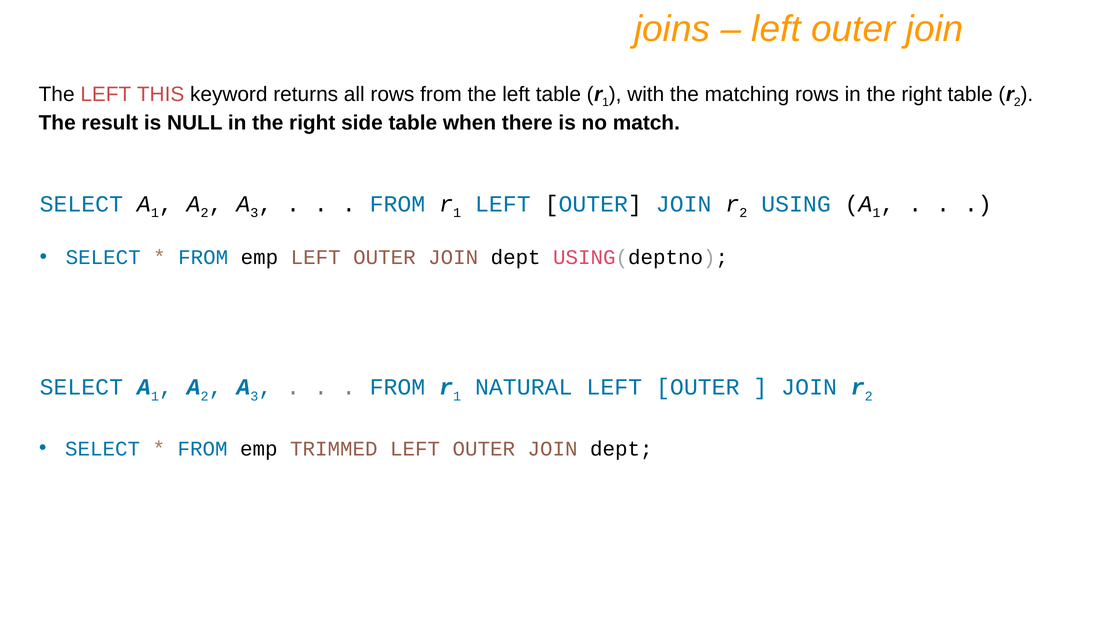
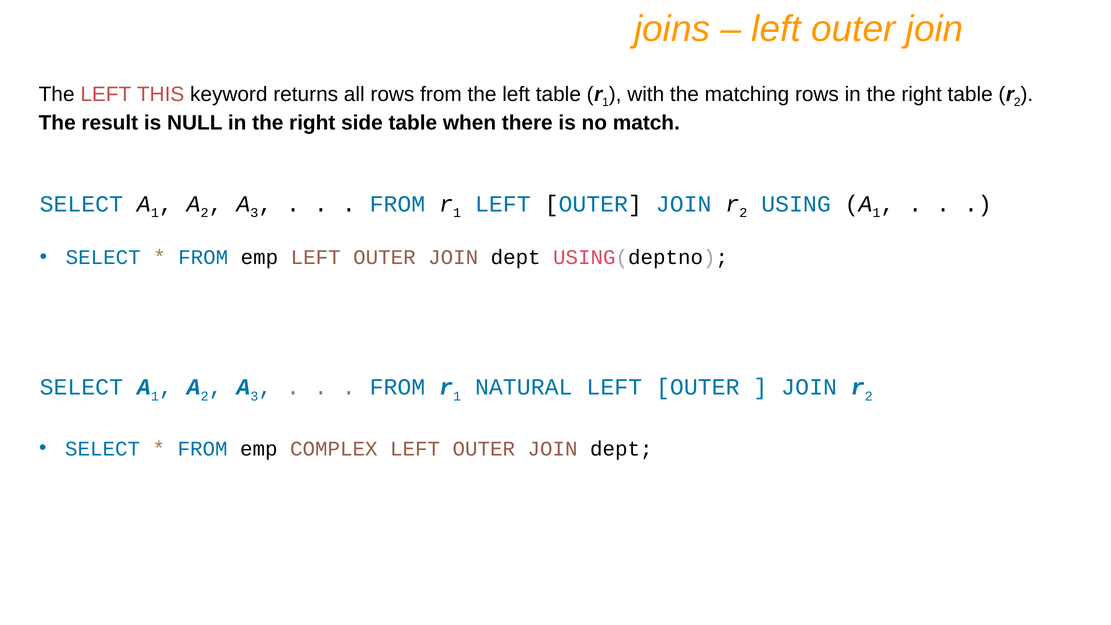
TRIMMED: TRIMMED -> COMPLEX
